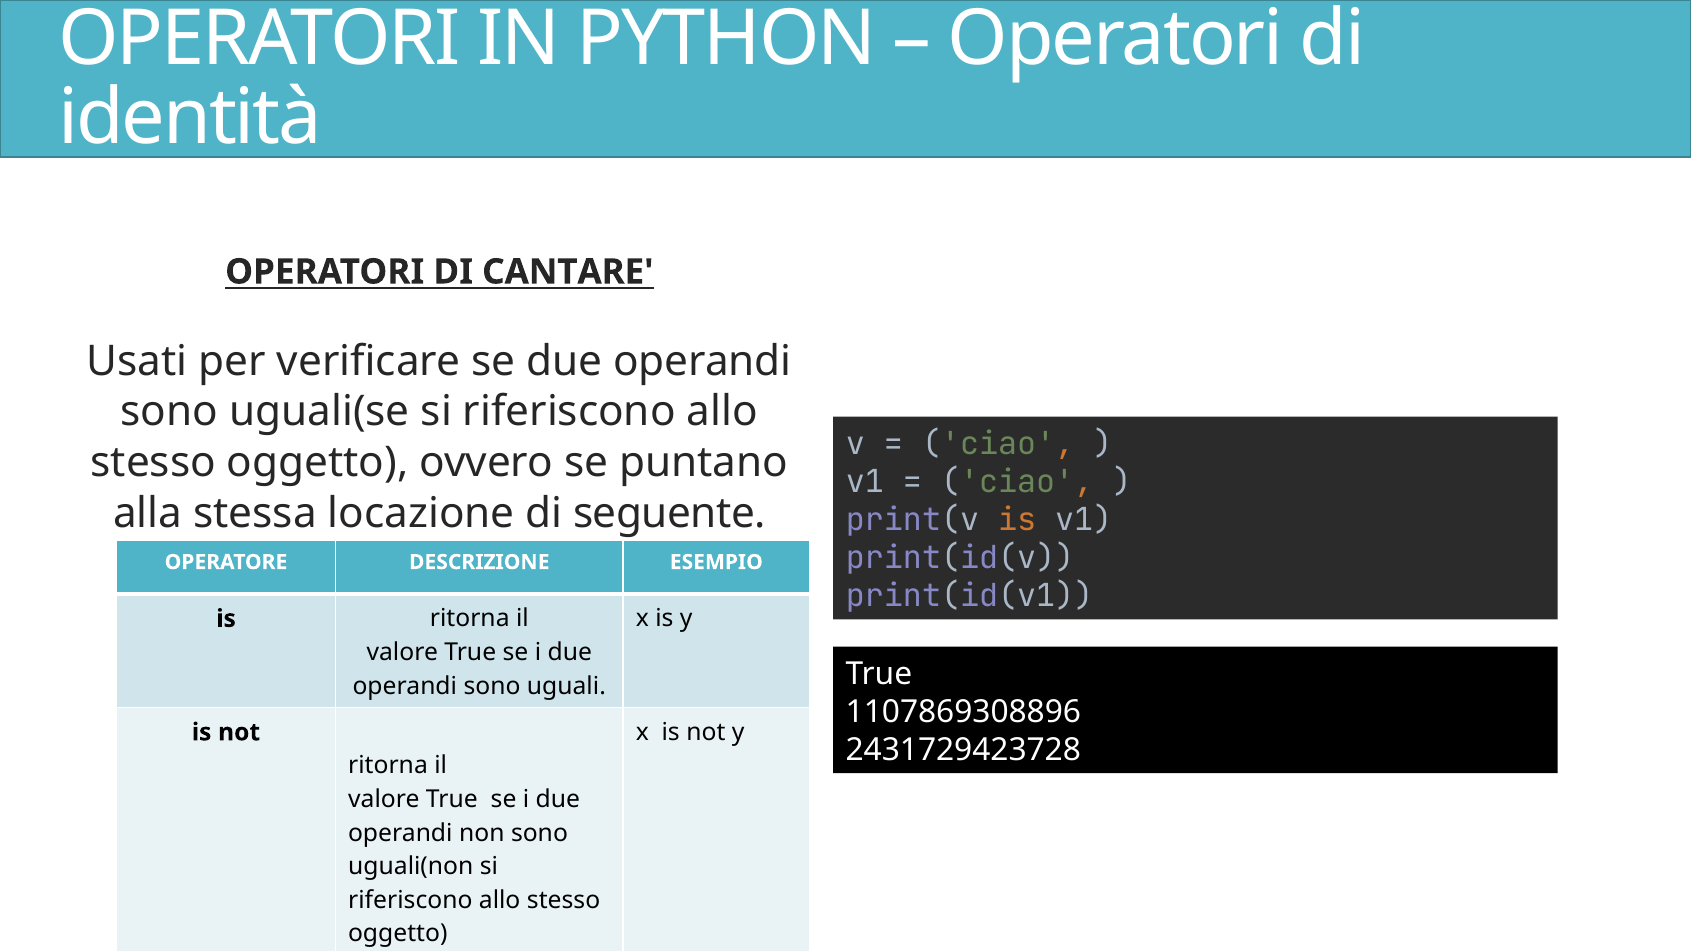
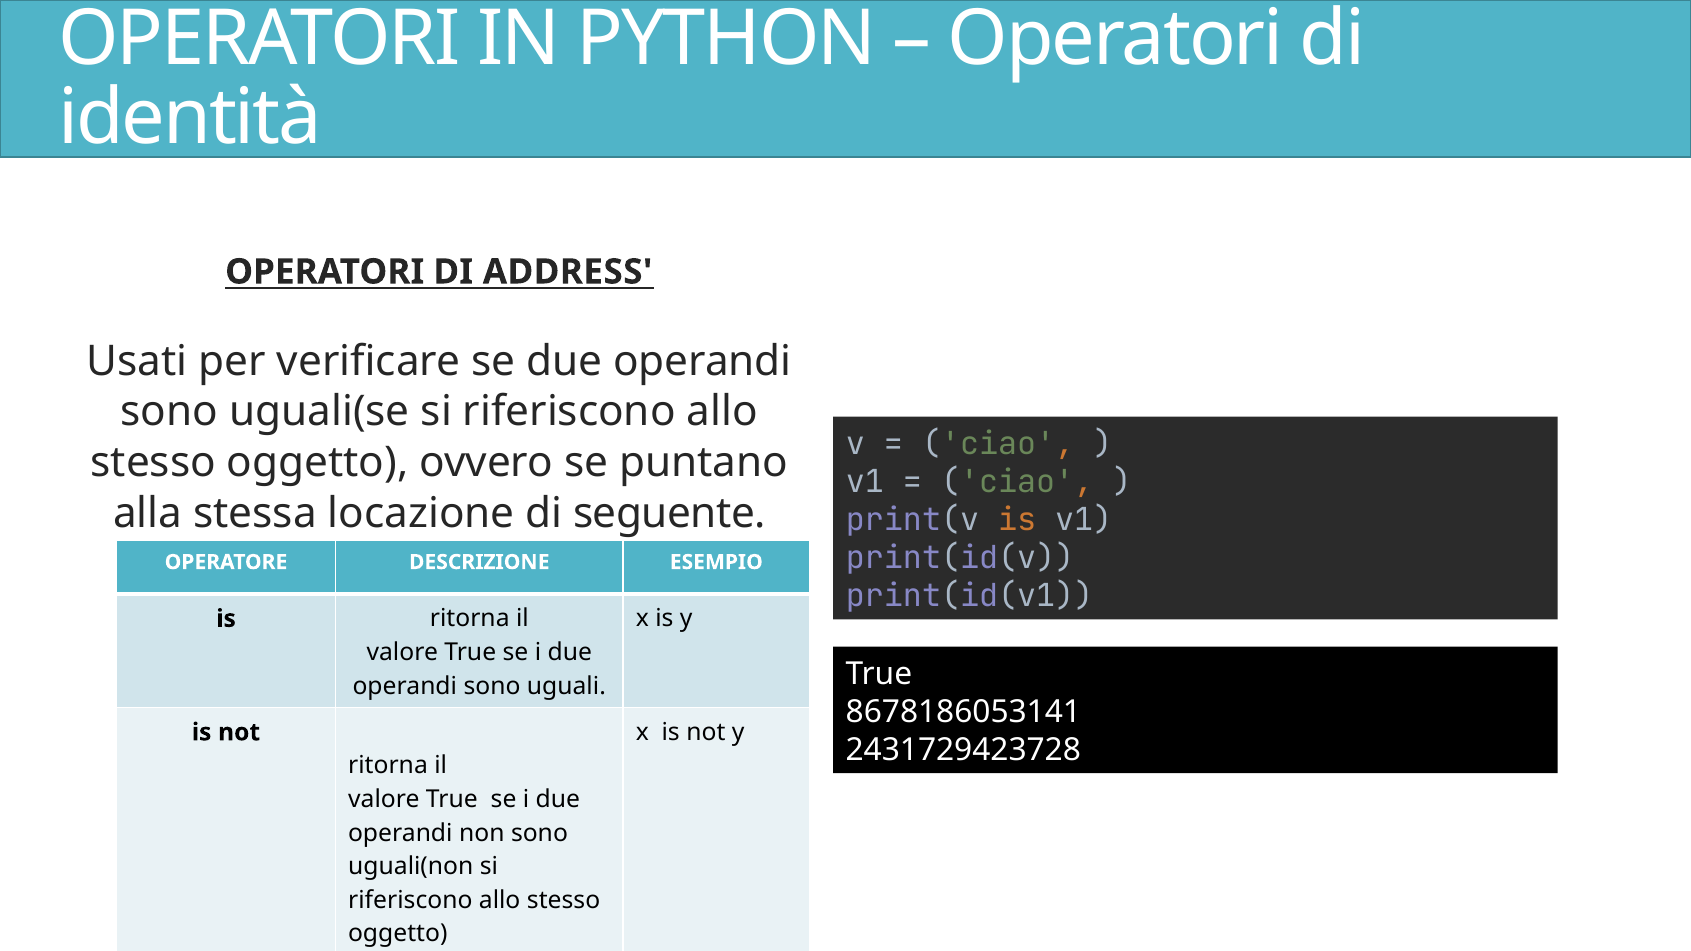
CANTARE: CANTARE -> ADDRESS
1107869308896: 1107869308896 -> 8678186053141
